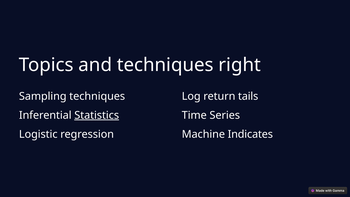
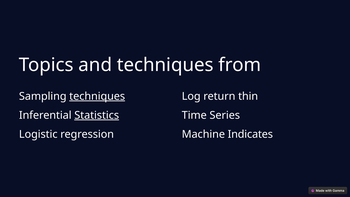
right: right -> from
techniques at (97, 96) underline: none -> present
tails: tails -> thin
